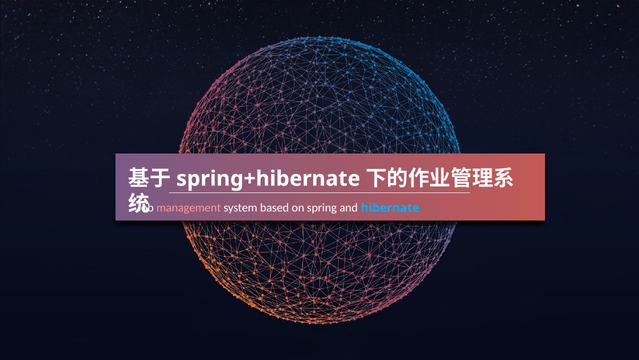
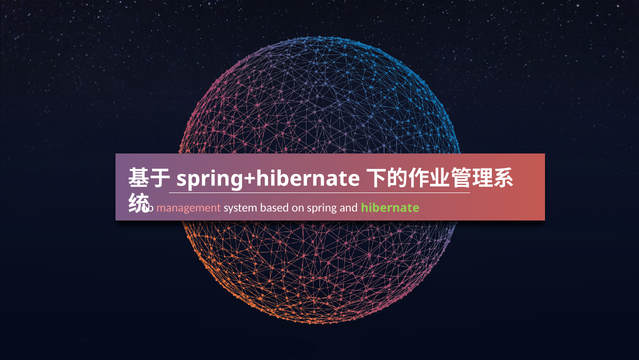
hibernate colour: light blue -> light green
